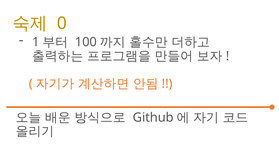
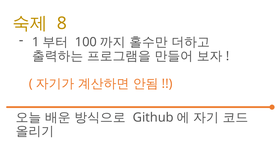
0: 0 -> 8
